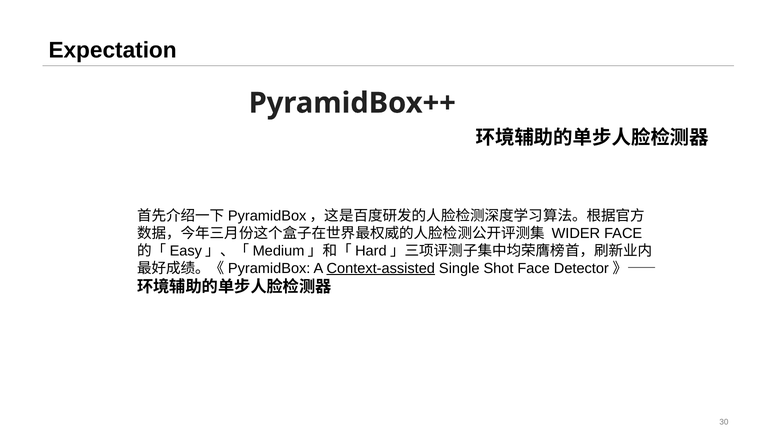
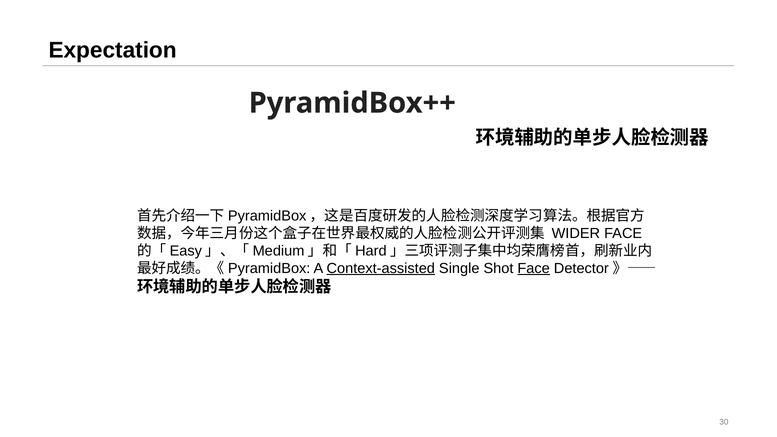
Face at (534, 268) underline: none -> present
